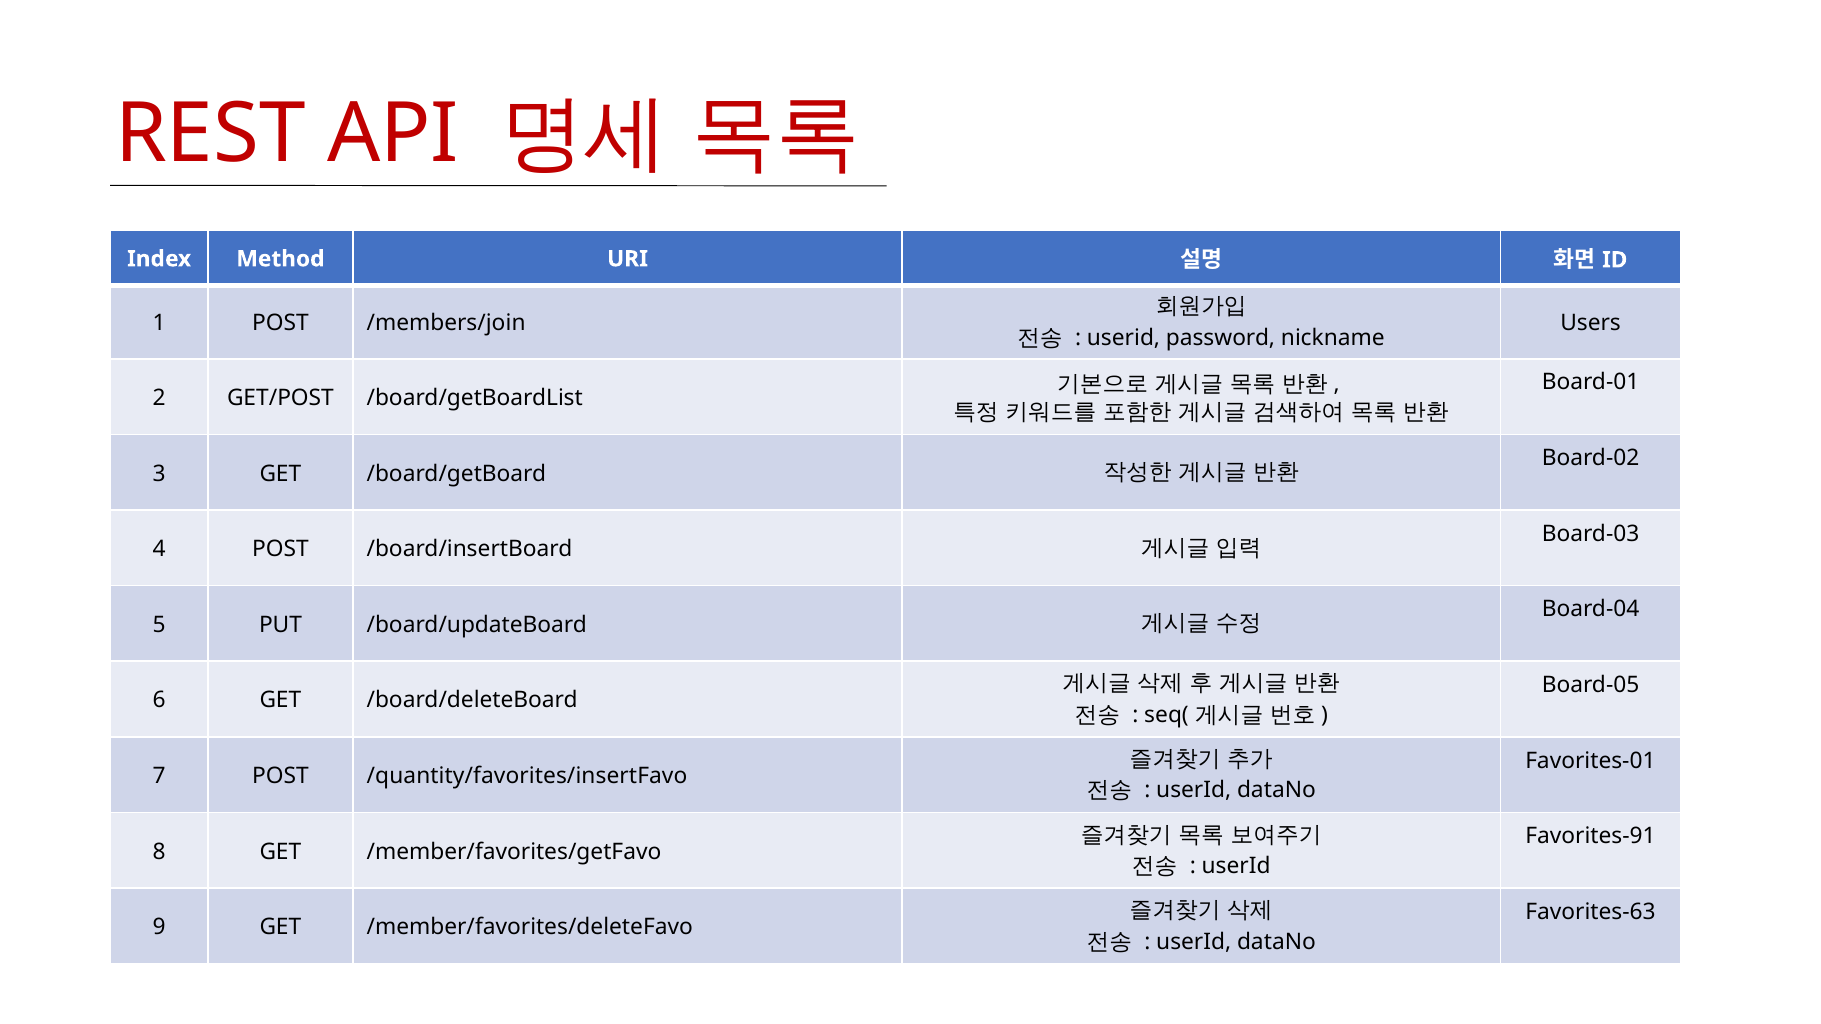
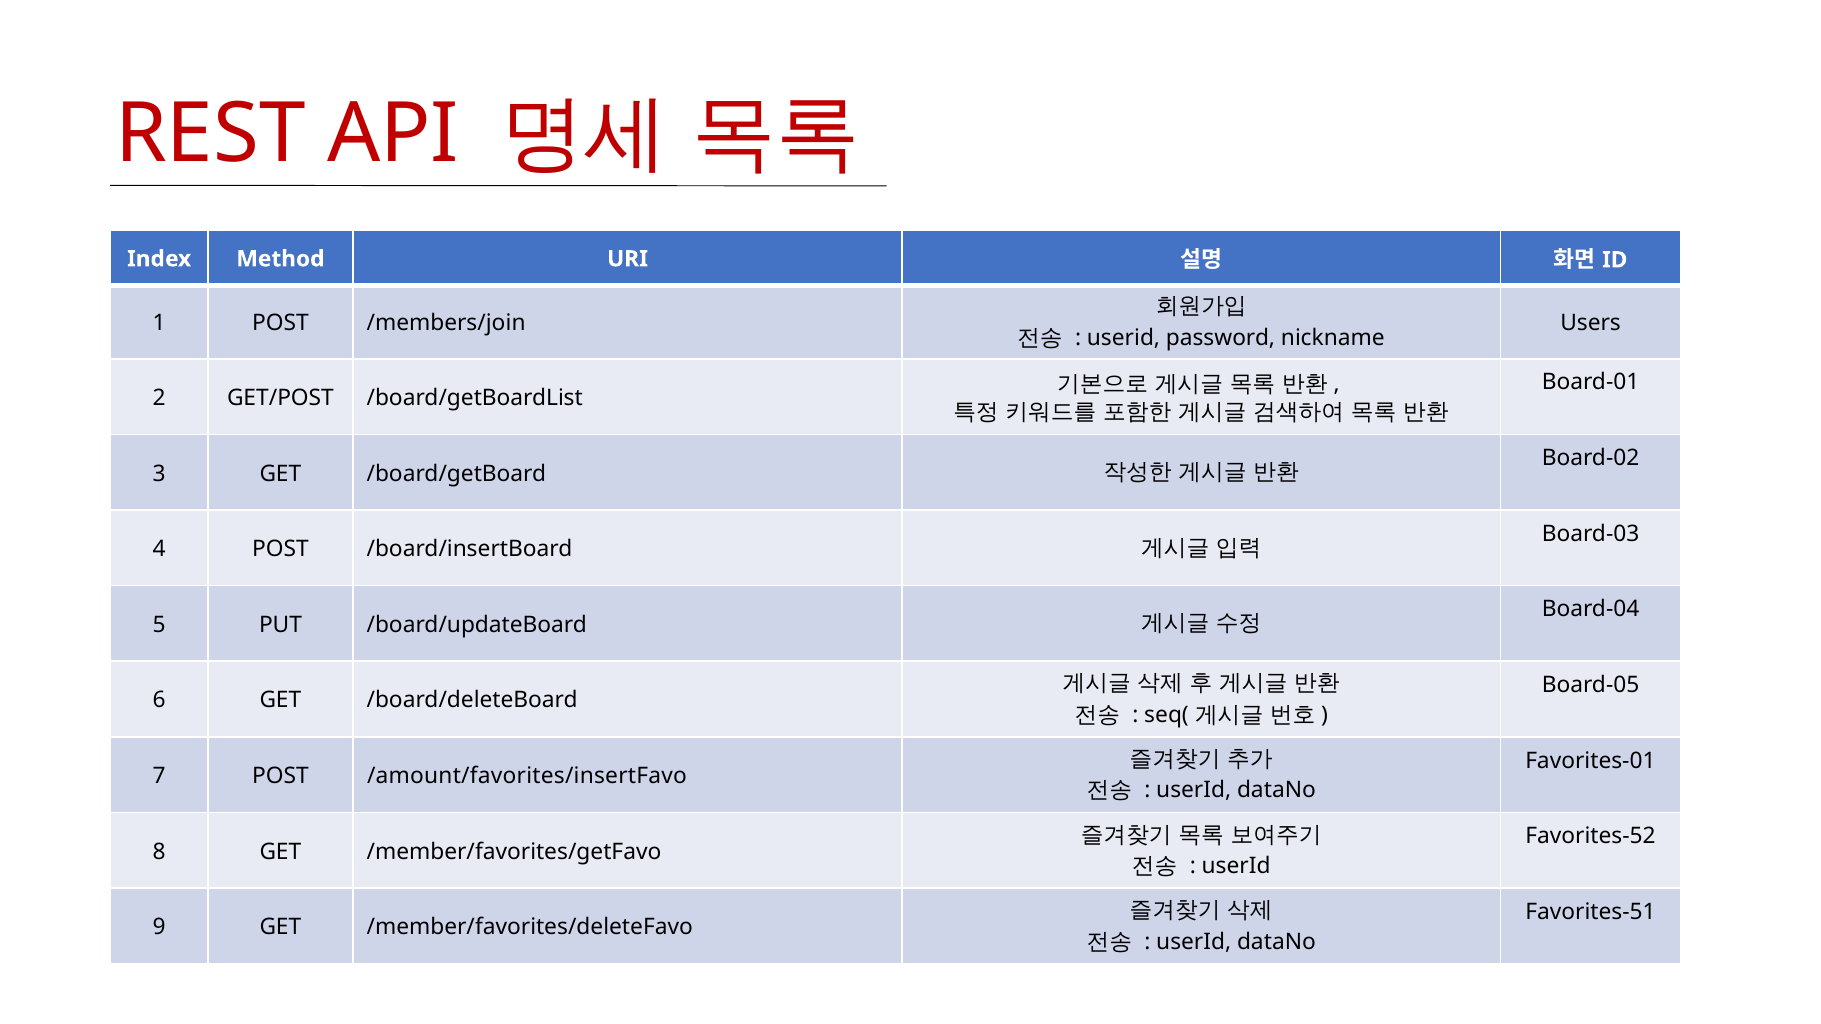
/quantity/favorites/insertFavo: /quantity/favorites/insertFavo -> /amount/favorites/insertFavo
Favorites-91: Favorites-91 -> Favorites-52
Favorites-63: Favorites-63 -> Favorites-51
